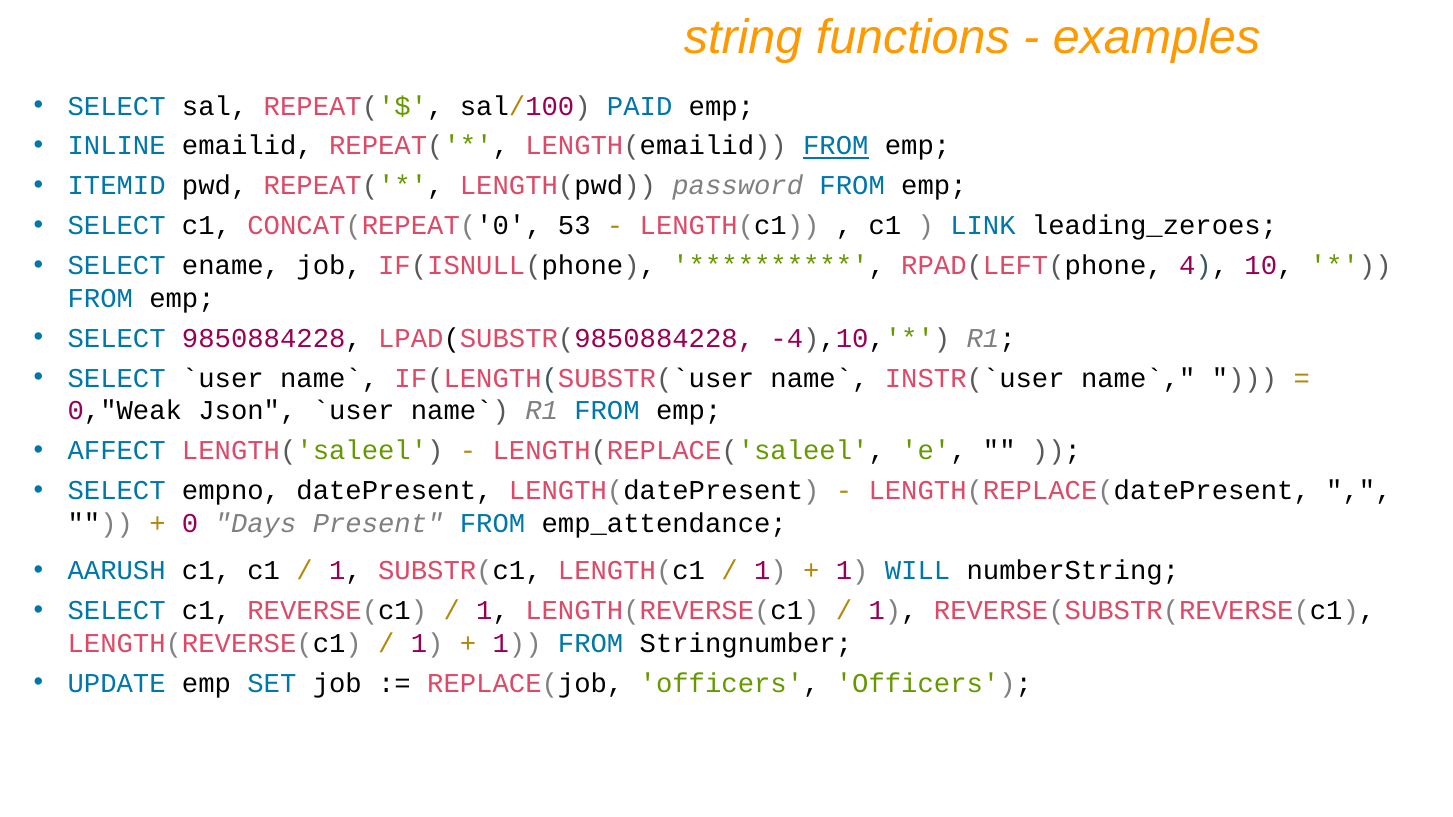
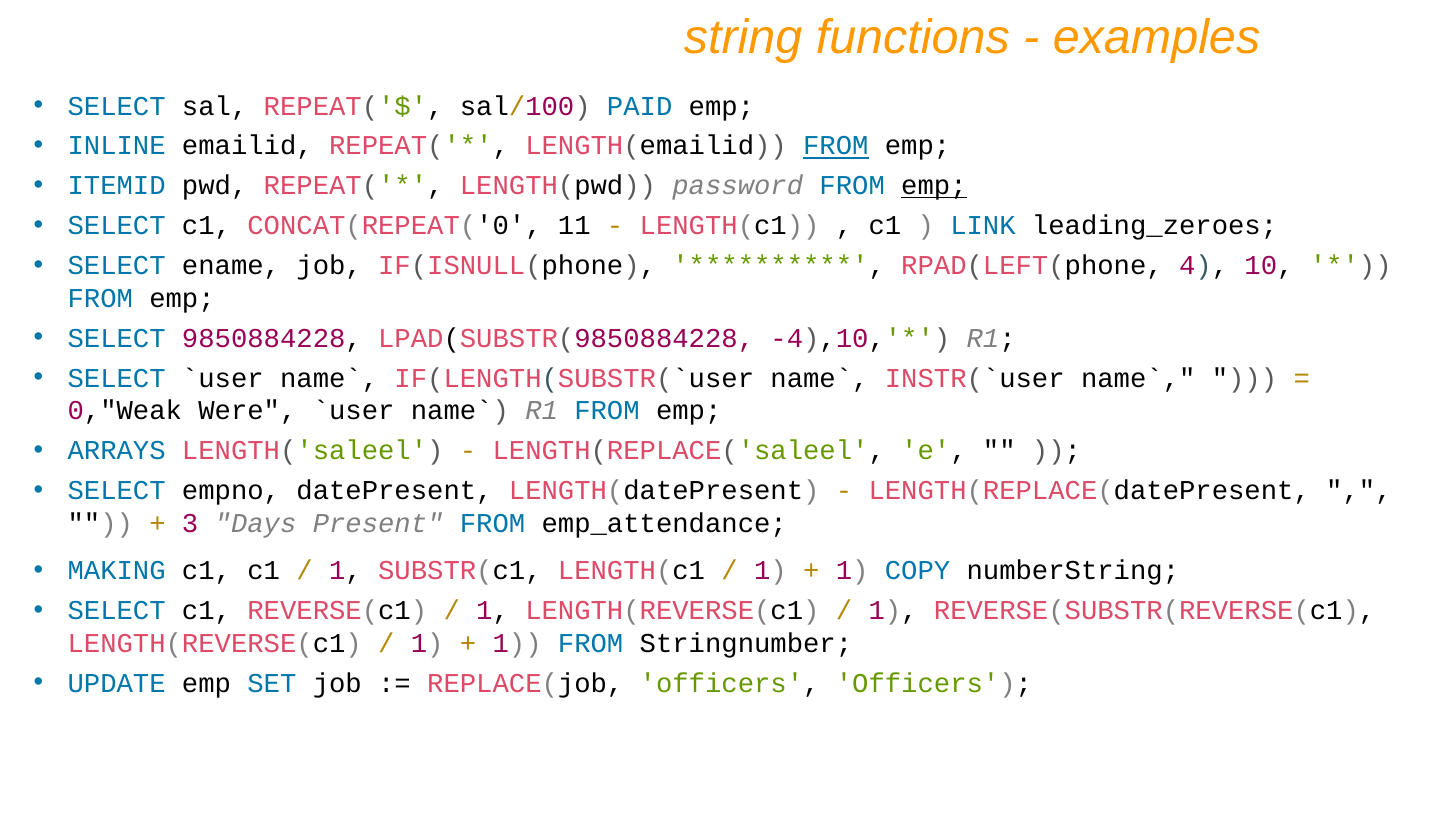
emp at (934, 186) underline: none -> present
53: 53 -> 11
Json: Json -> Were
AFFECT: AFFECT -> ARRAYS
0: 0 -> 3
AARUSH: AARUSH -> MAKING
WILL: WILL -> COPY
